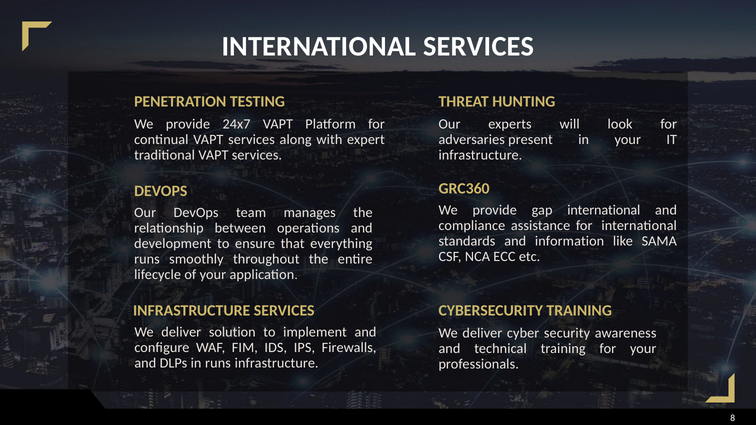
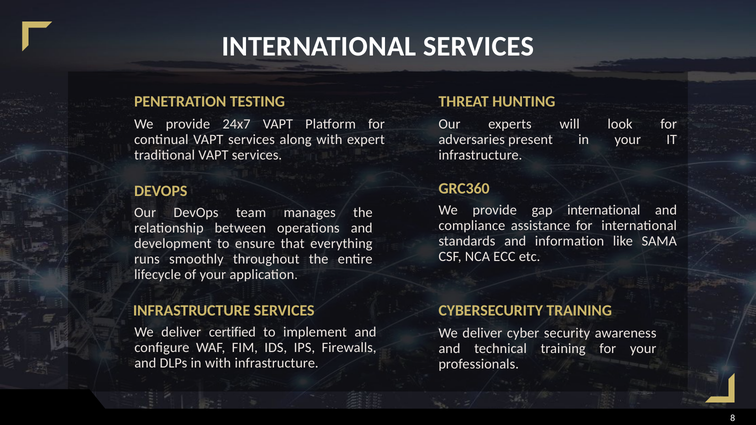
solution: solution -> certified
in runs: runs -> with
